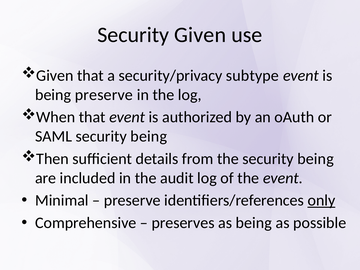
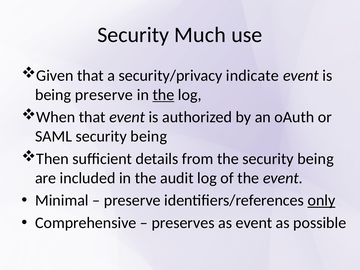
Security Given: Given -> Much
subtype: subtype -> indicate
the at (163, 95) underline: none -> present
as being: being -> event
